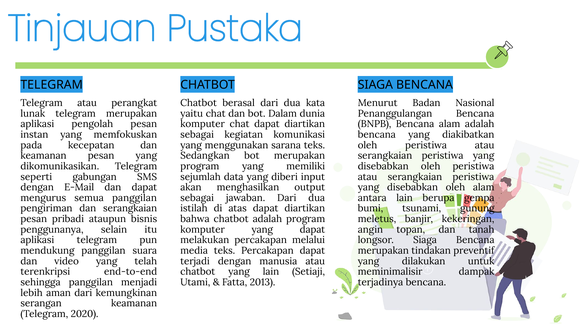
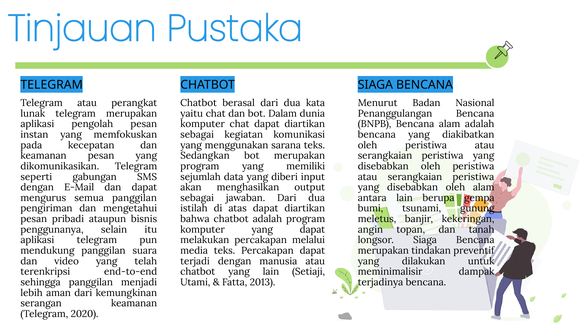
dan serangkaian: serangkaian -> mengetahui
